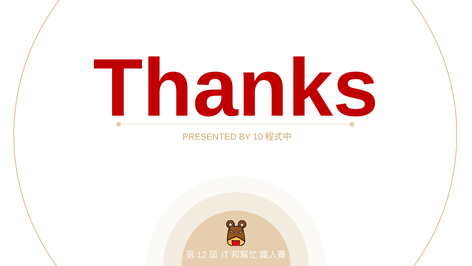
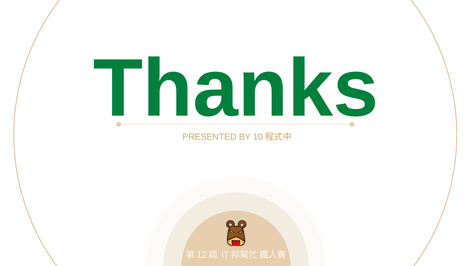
Thanks colour: red -> green
